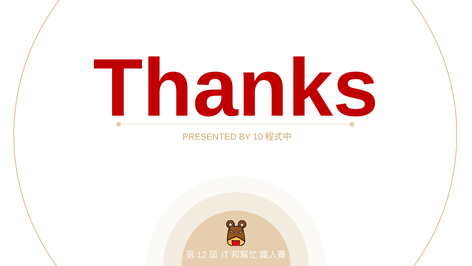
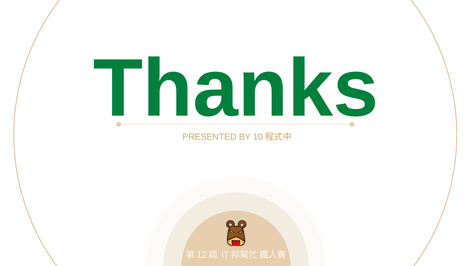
Thanks colour: red -> green
